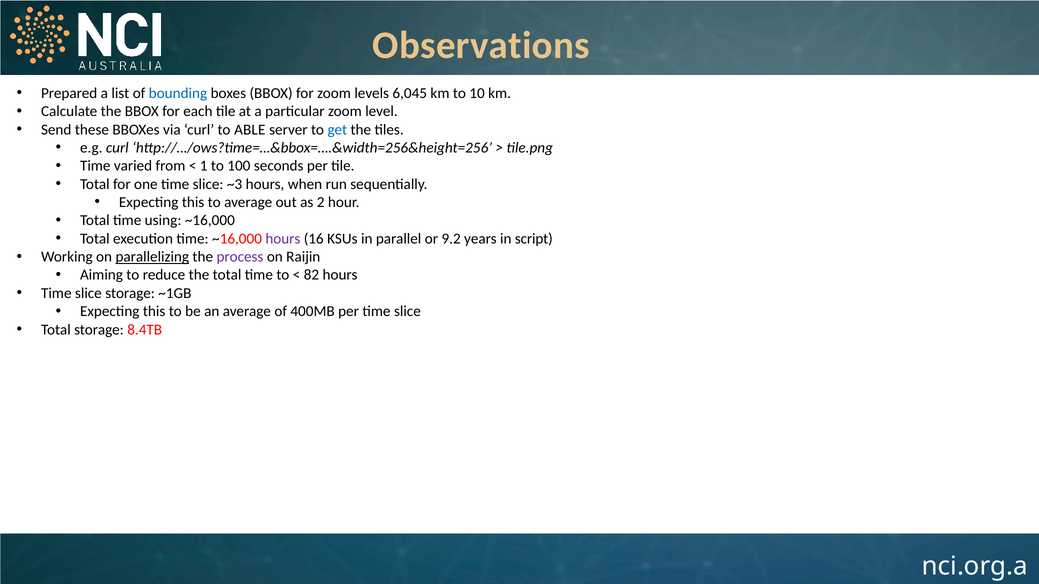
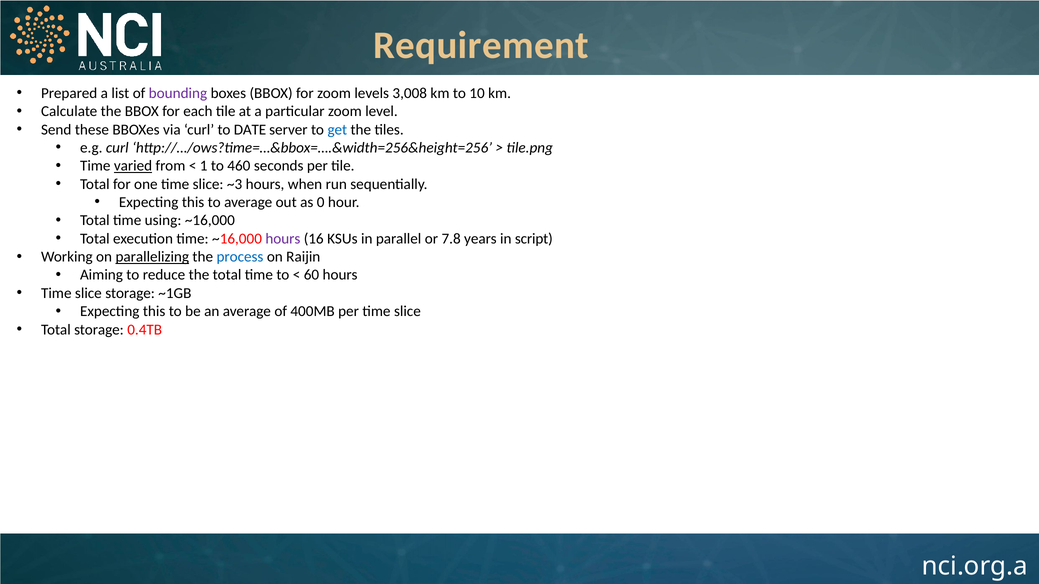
Observations: Observations -> Requirement
bounding colour: blue -> purple
6,045: 6,045 -> 3,008
ABLE: ABLE -> DATE
varied underline: none -> present
100: 100 -> 460
2: 2 -> 0
9.2: 9.2 -> 7.8
process colour: purple -> blue
82: 82 -> 60
8.4TB: 8.4TB -> 0.4TB
